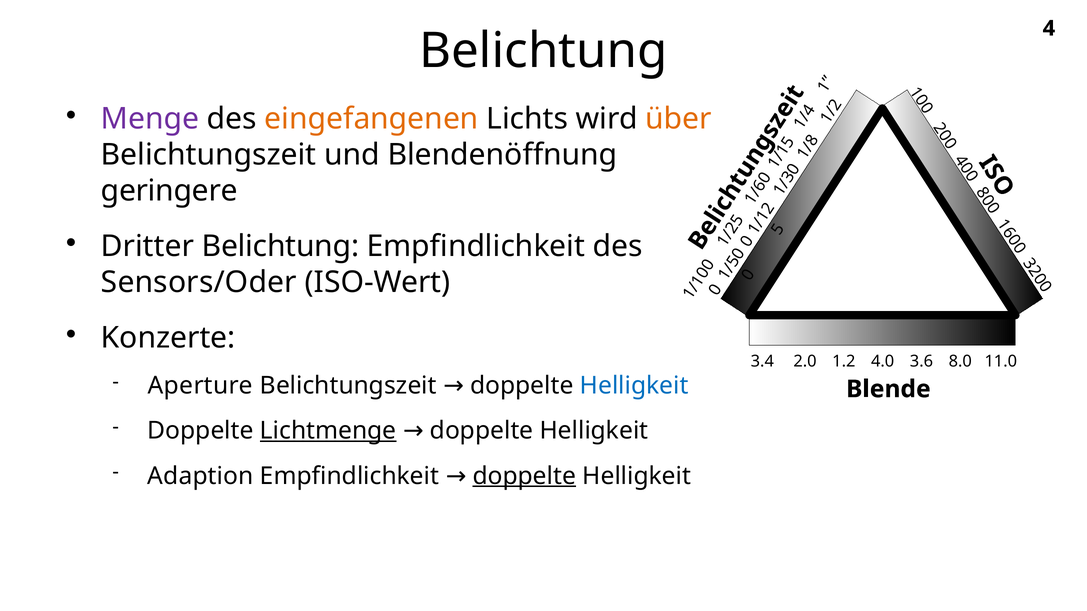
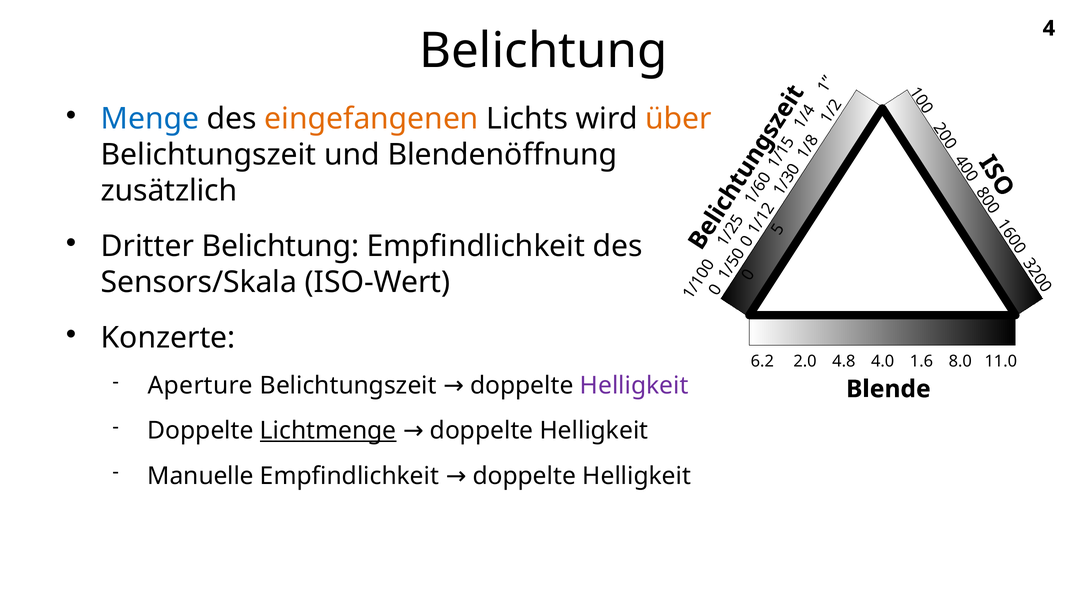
Menge colour: purple -> blue
geringere: geringere -> zusätzlich
Sensors/Oder: Sensors/Oder -> Sensors/Skala
3.4: 3.4 -> 6.2
1.2: 1.2 -> 4.8
3.6: 3.6 -> 1.6
Helligkeit at (634, 386) colour: blue -> purple
Adaption: Adaption -> Manuelle
doppelte at (524, 476) underline: present -> none
